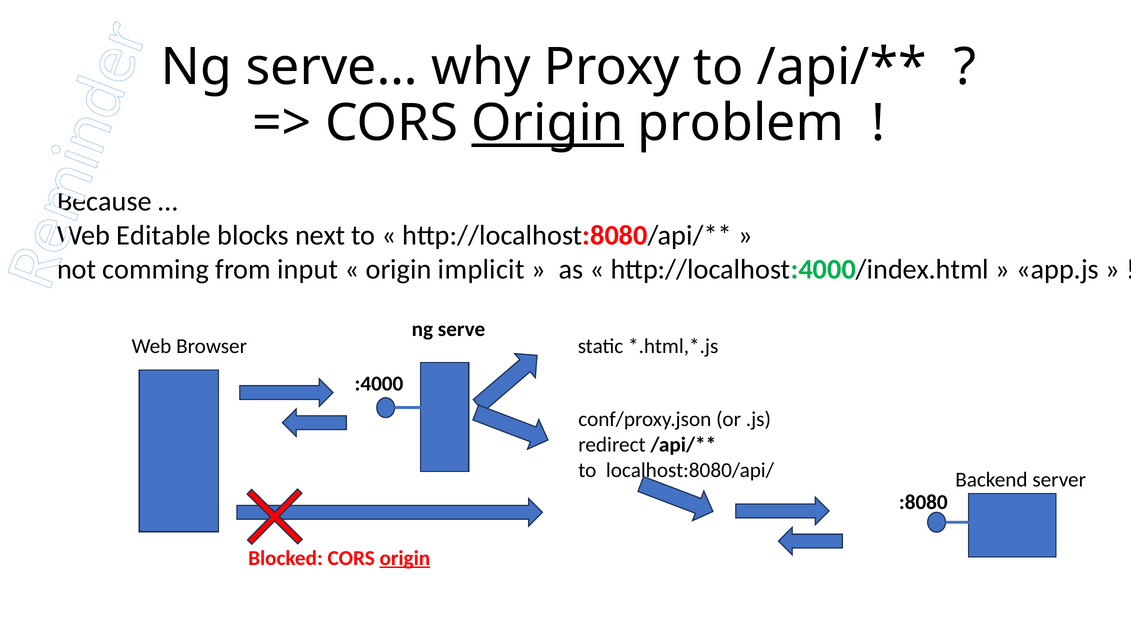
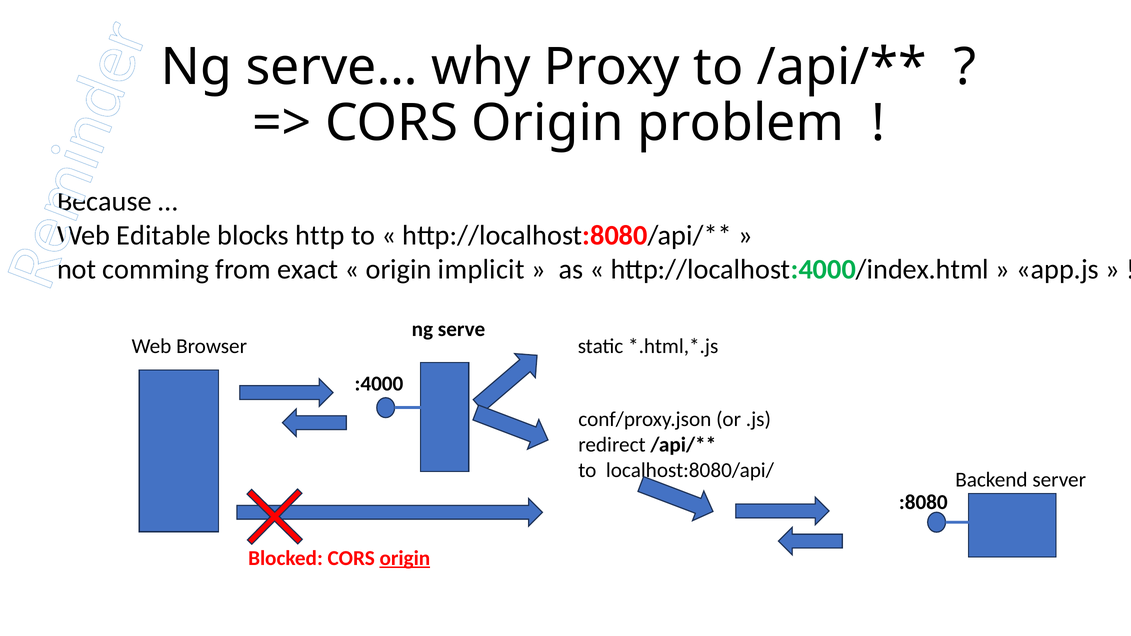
Origin at (548, 123) underline: present -> none
next: next -> http
input: input -> exact
